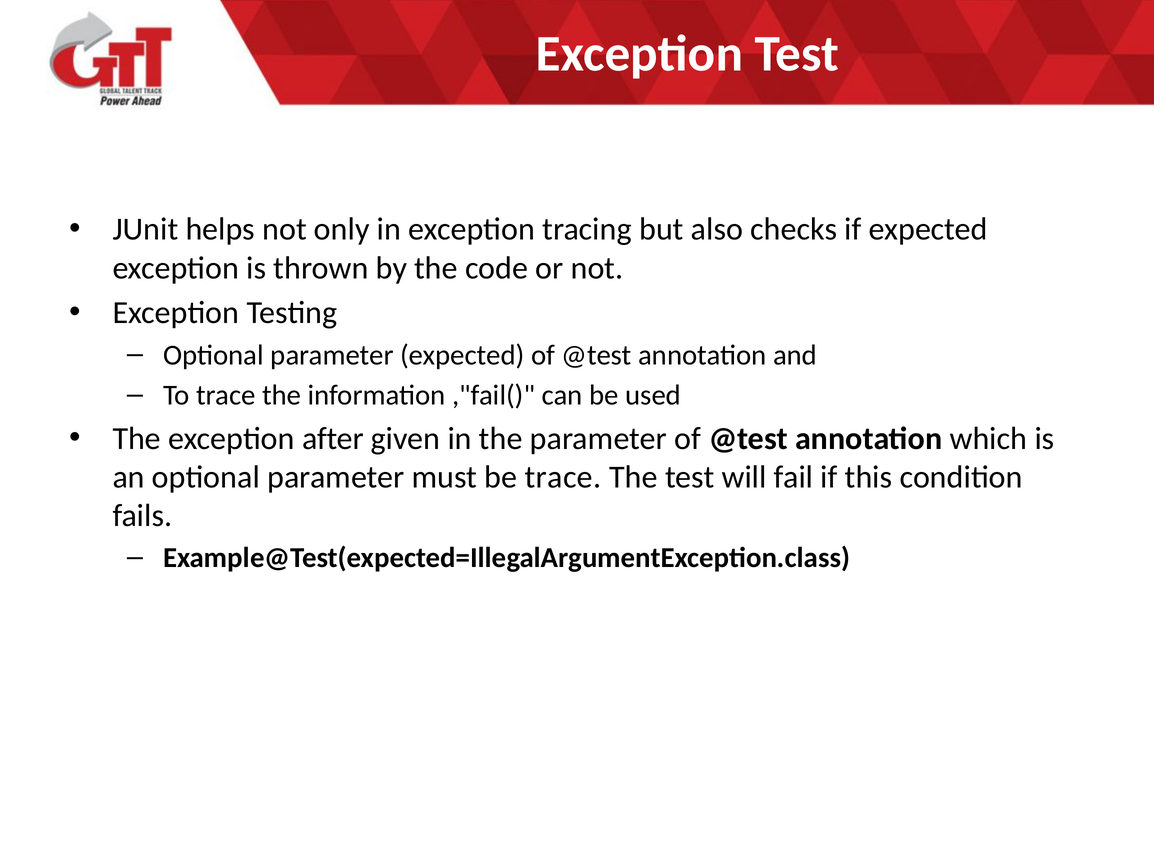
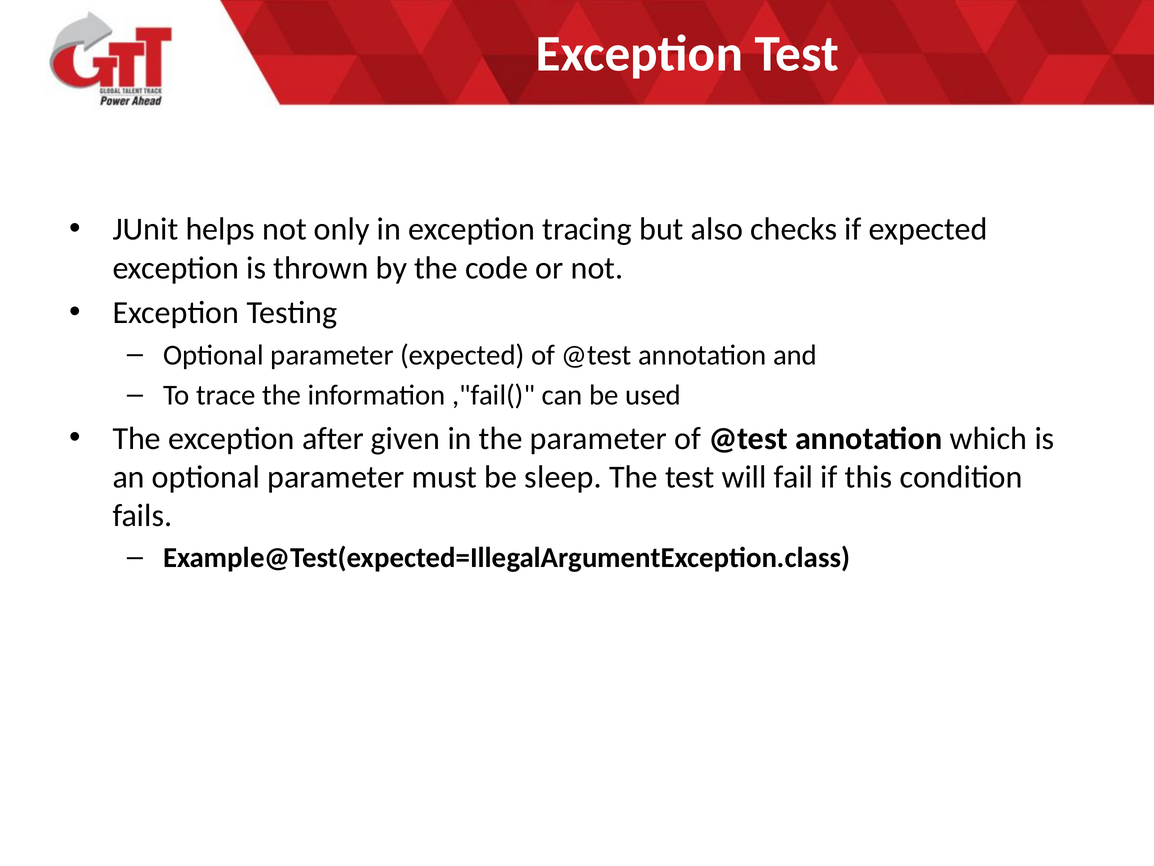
be trace: trace -> sleep
